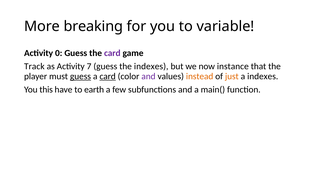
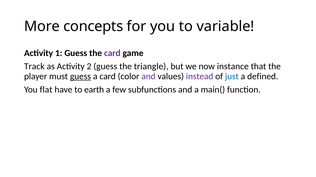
breaking: breaking -> concepts
0: 0 -> 1
7: 7 -> 2
the indexes: indexes -> triangle
card at (108, 77) underline: present -> none
instead colour: orange -> purple
just colour: orange -> blue
a indexes: indexes -> defined
this: this -> flat
